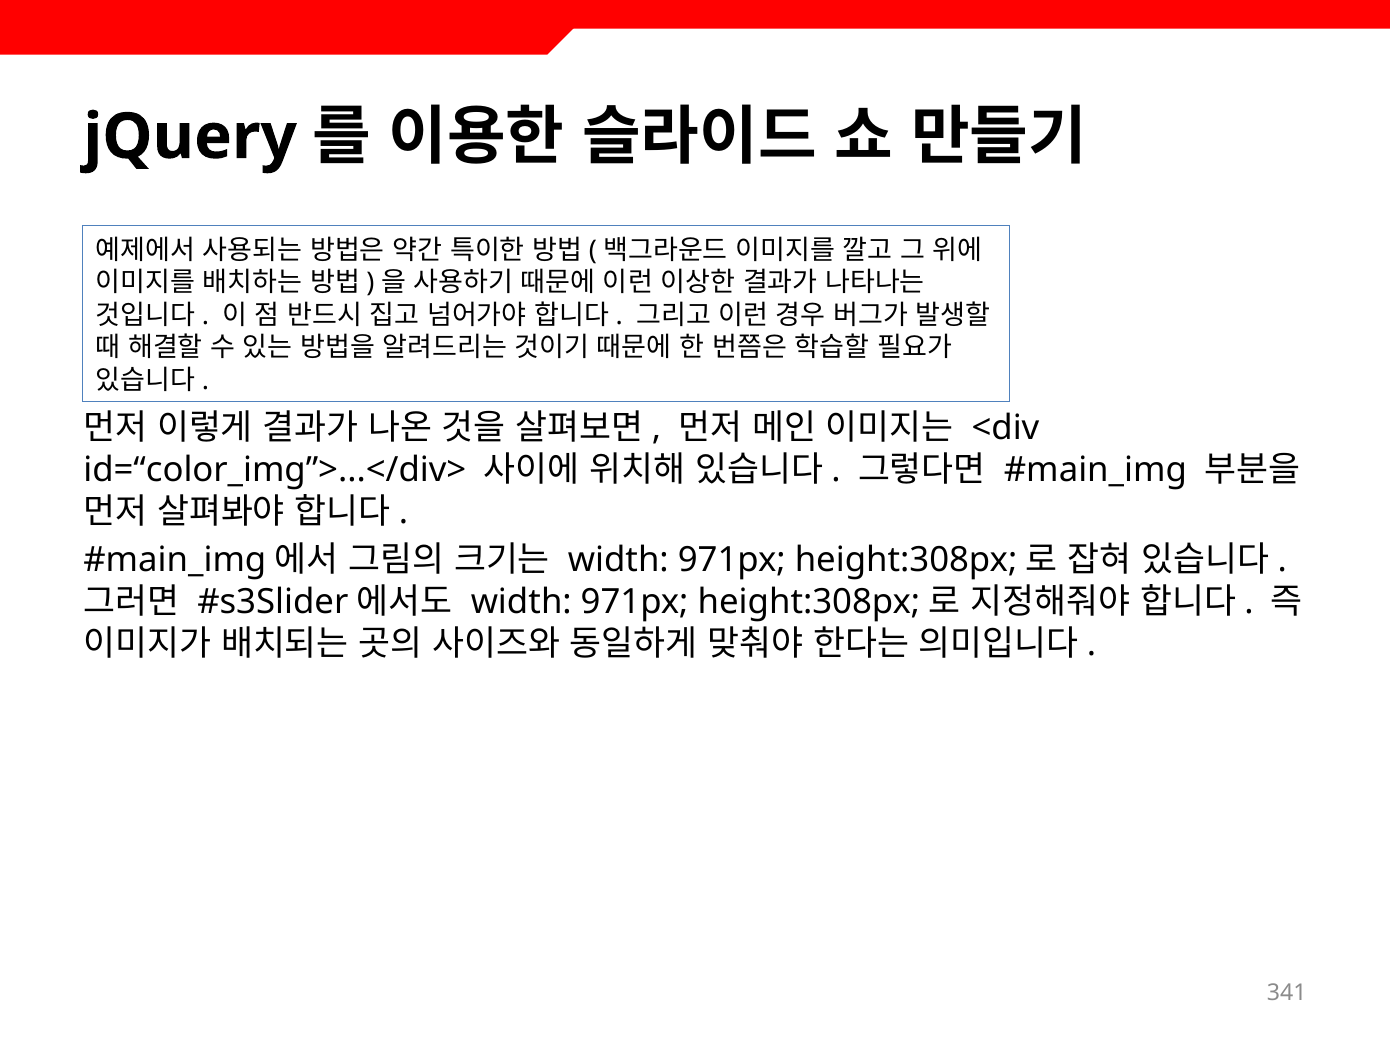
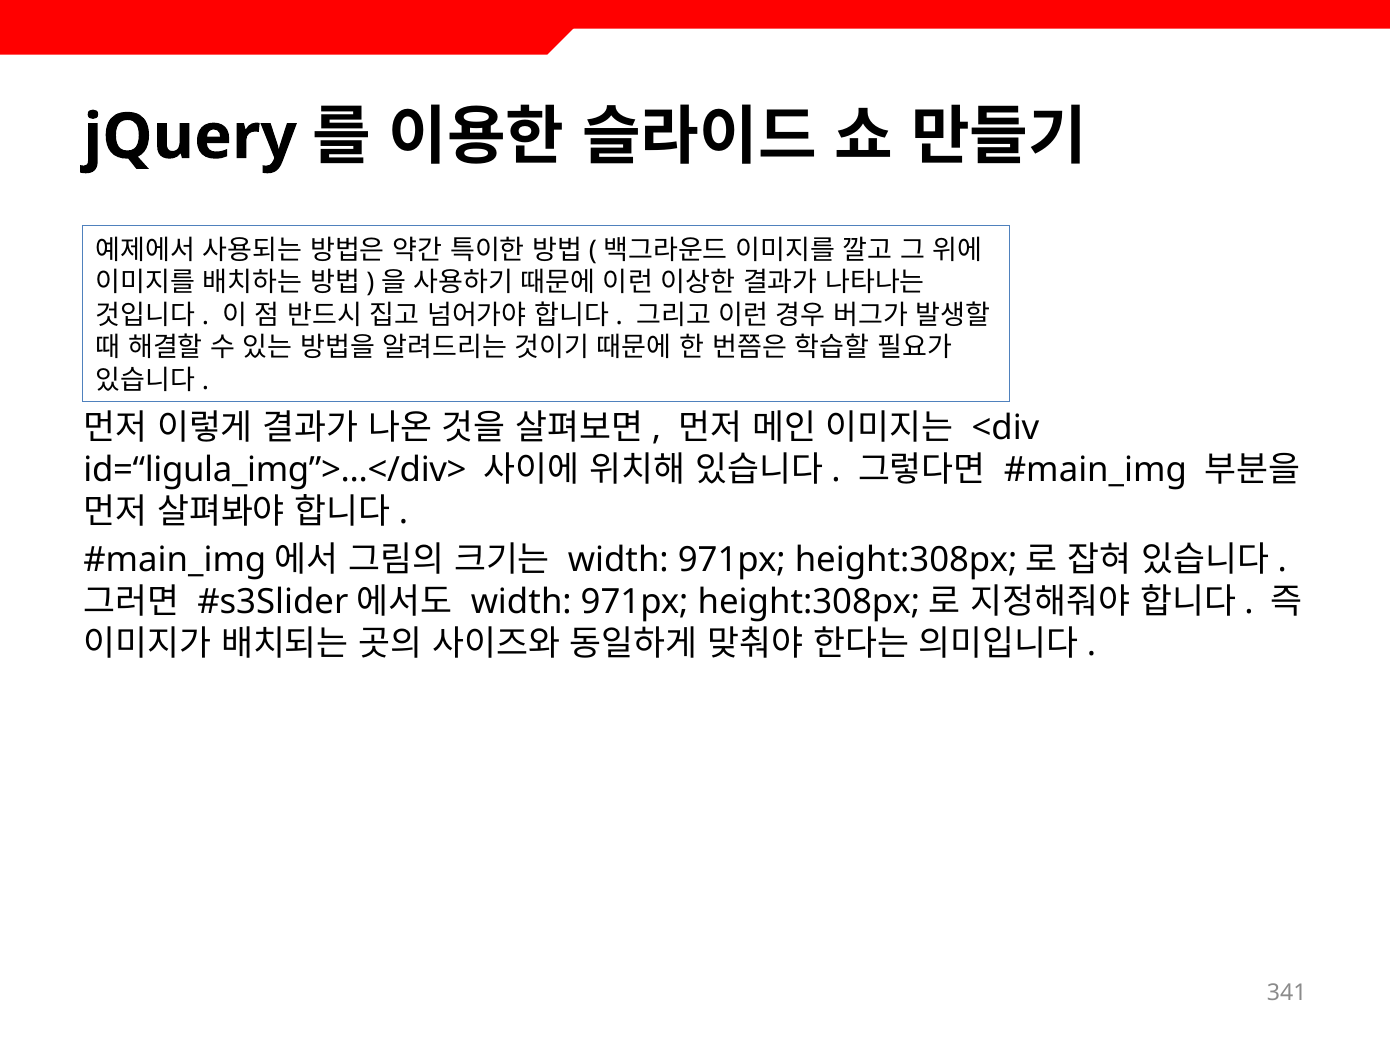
id=“color_img”>...</div>: id=“color_img”>...</div> -> id=“ligula_img”>...</div>
